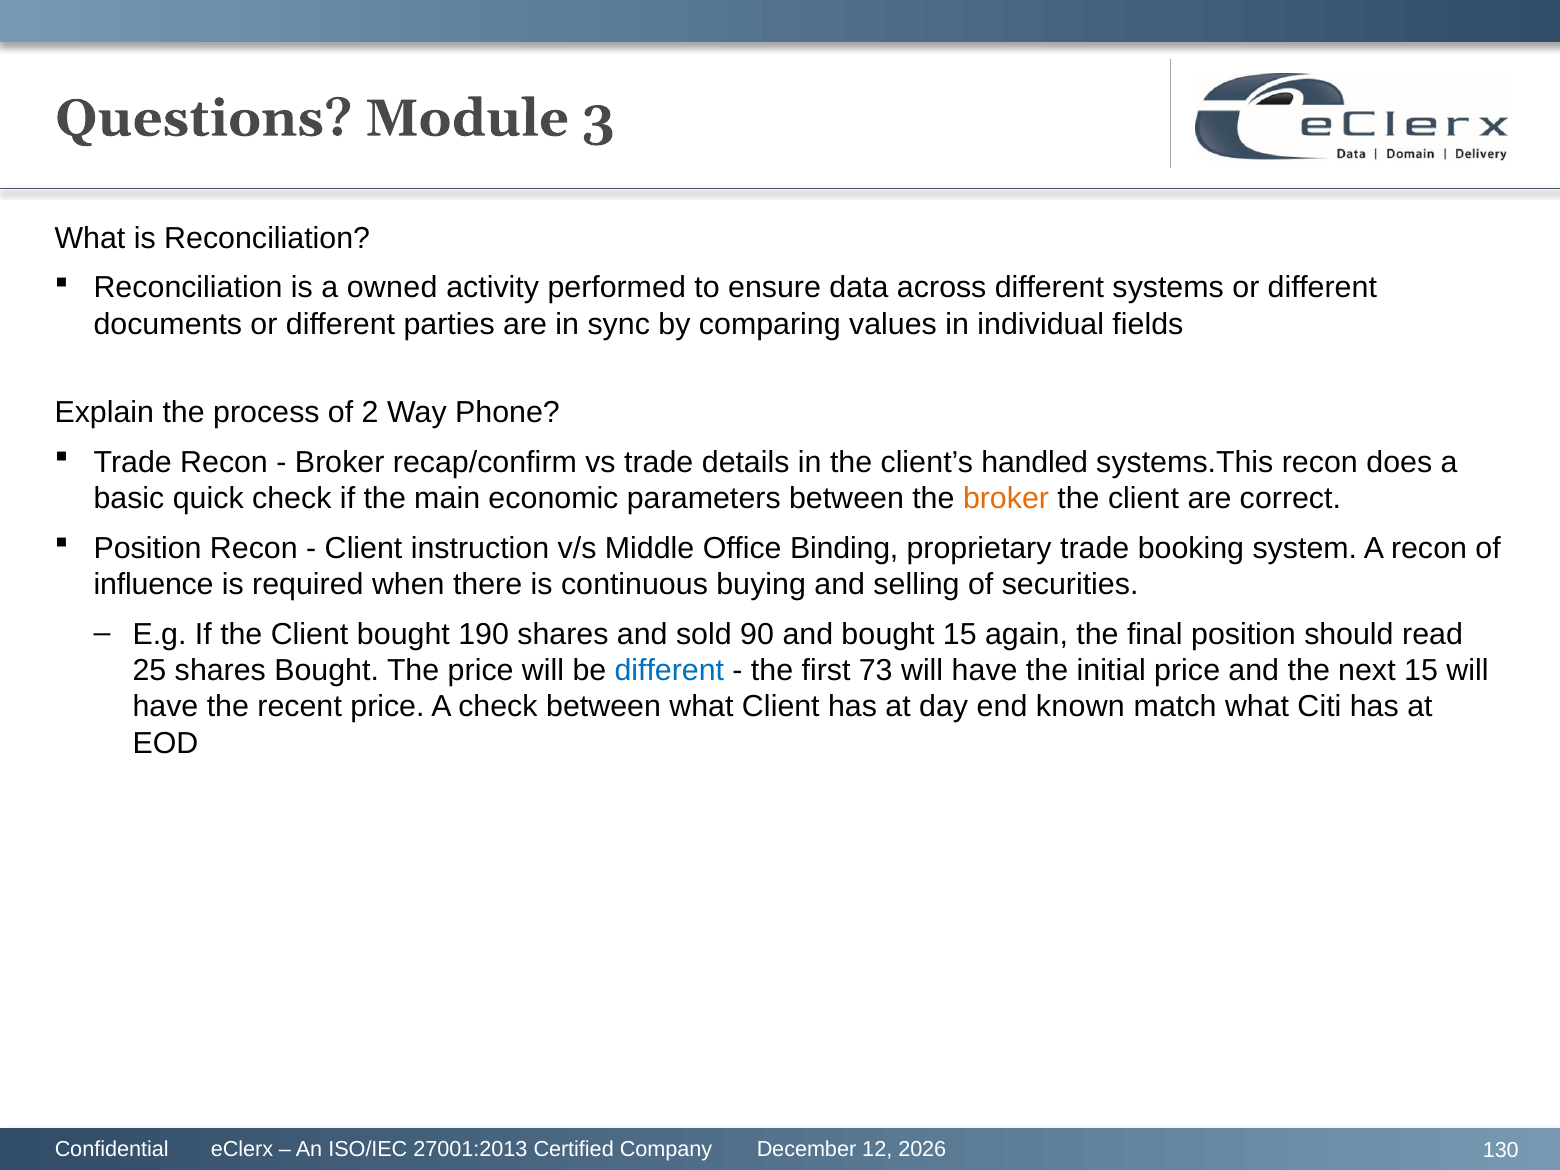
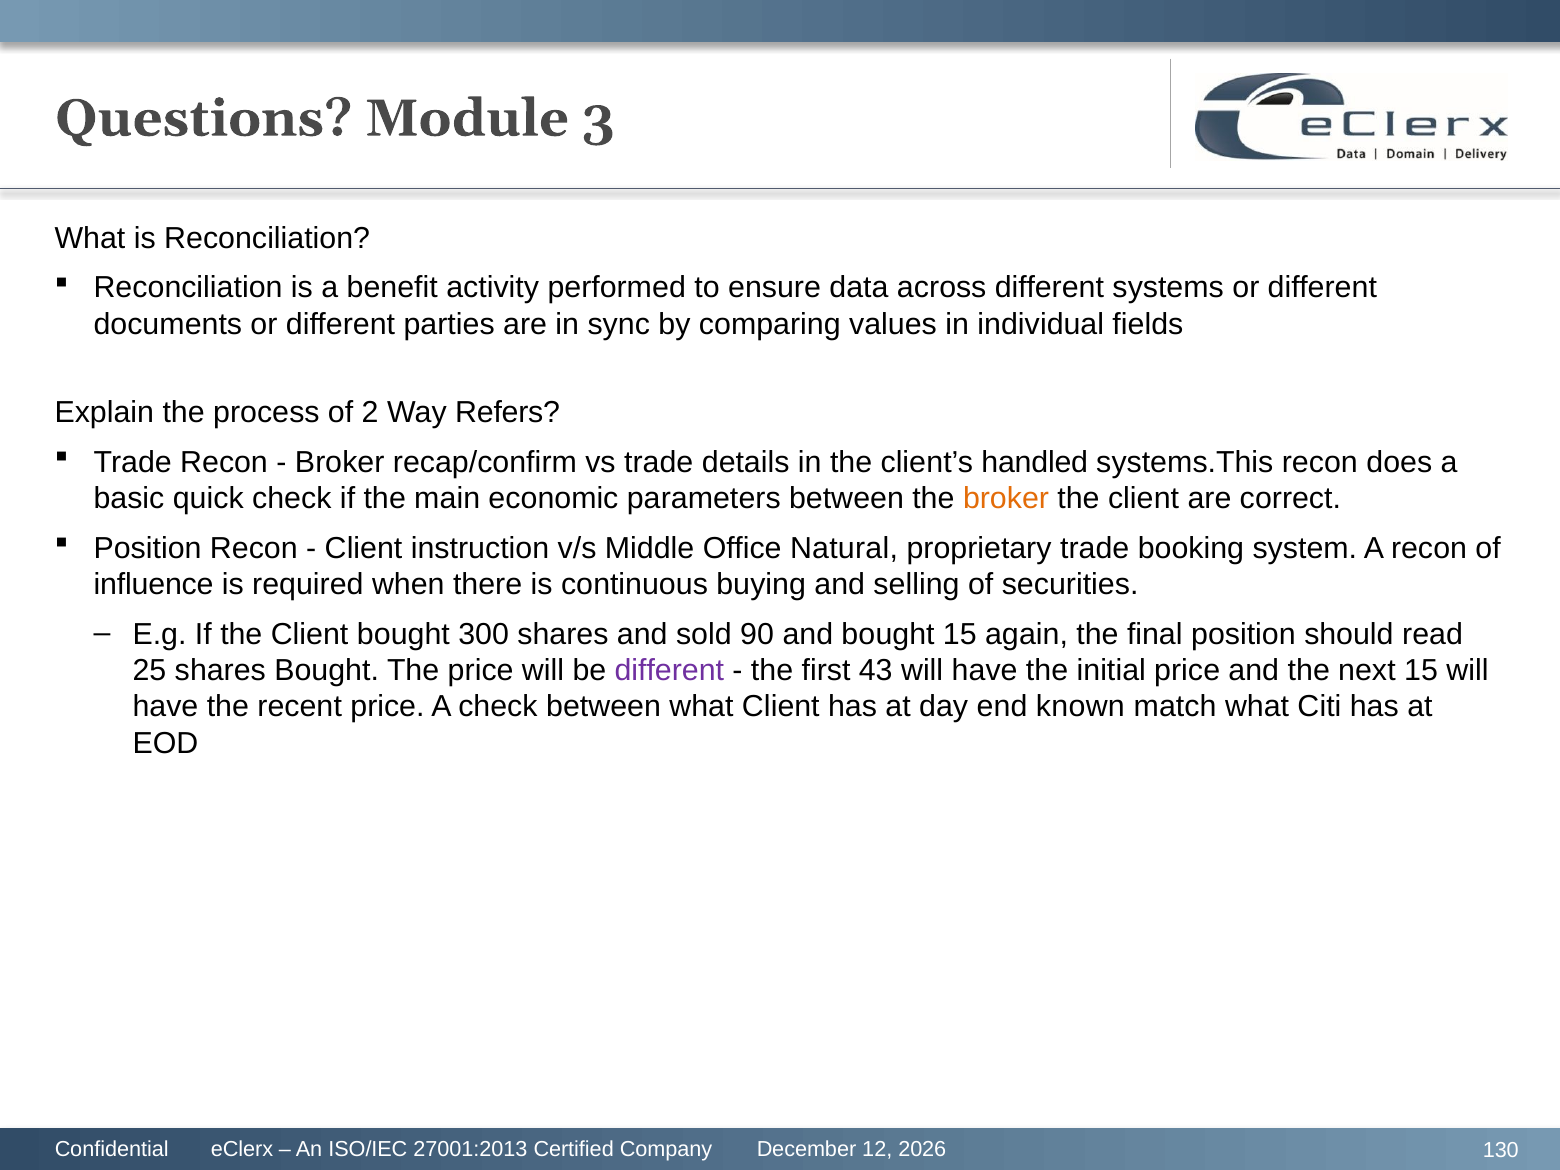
owned: owned -> benefit
Phone: Phone -> Refers
Binding: Binding -> Natural
190: 190 -> 300
different at (669, 670) colour: blue -> purple
73: 73 -> 43
